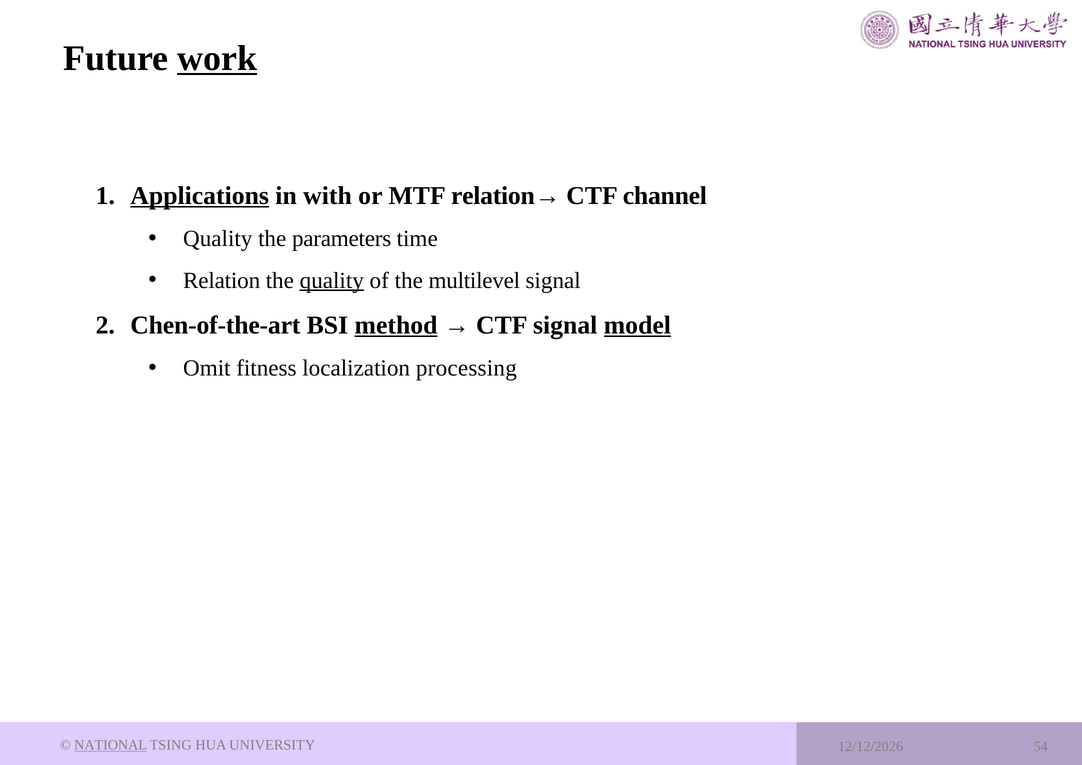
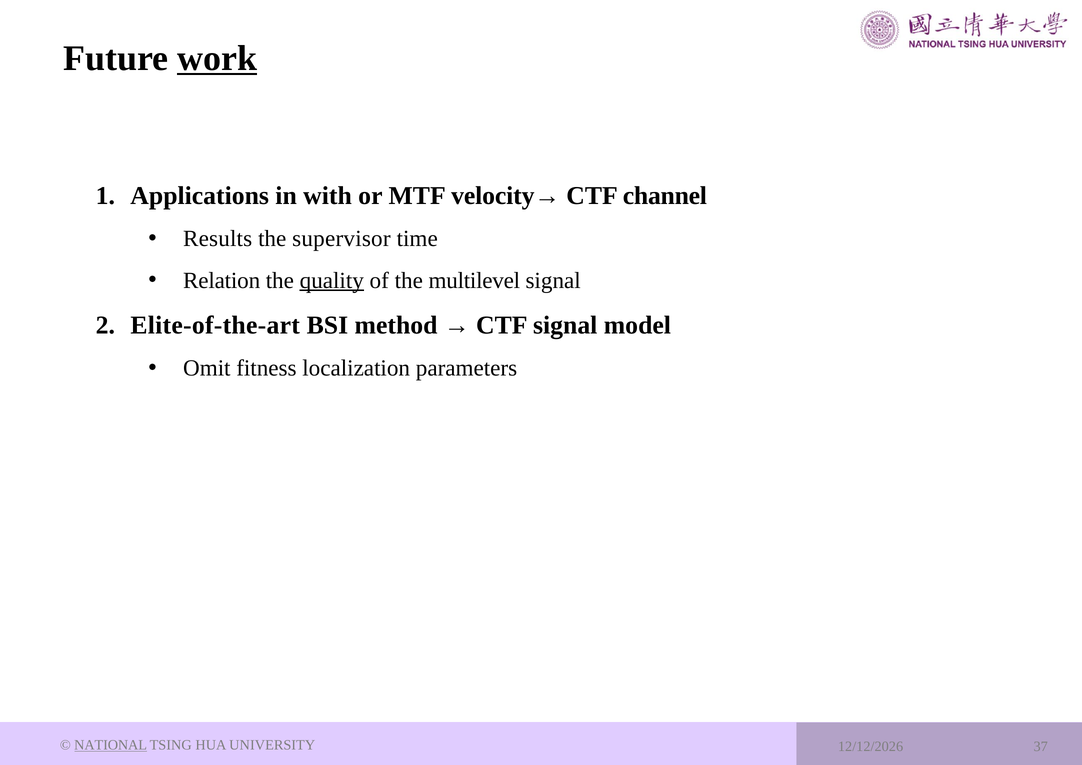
Applications underline: present -> none
relation→: relation→ -> velocity→
Quality at (218, 239): Quality -> Results
parameters: parameters -> supervisor
Chen-of-the-art: Chen-of-the-art -> Elite-of-the-art
method underline: present -> none
model underline: present -> none
processing: processing -> parameters
54: 54 -> 37
